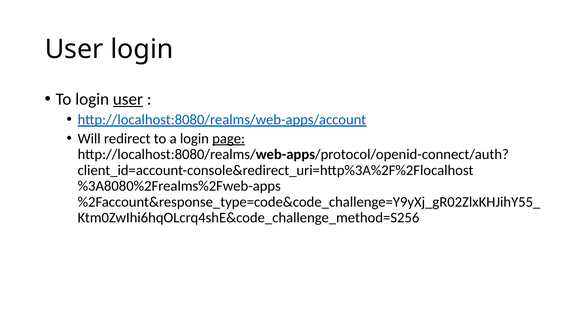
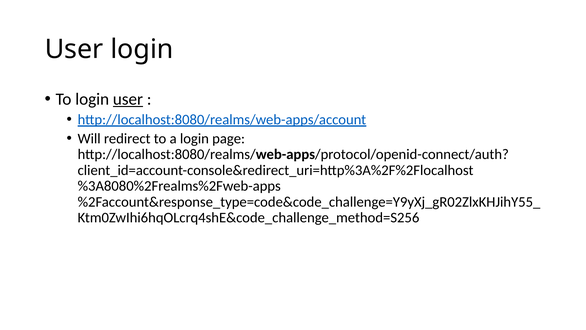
page underline: present -> none
